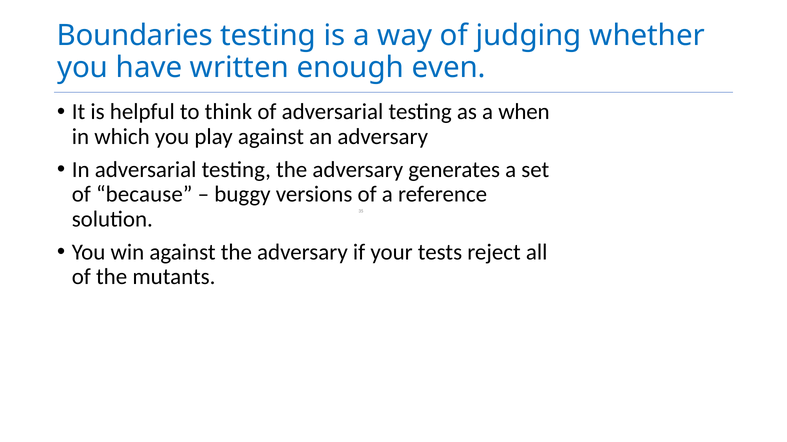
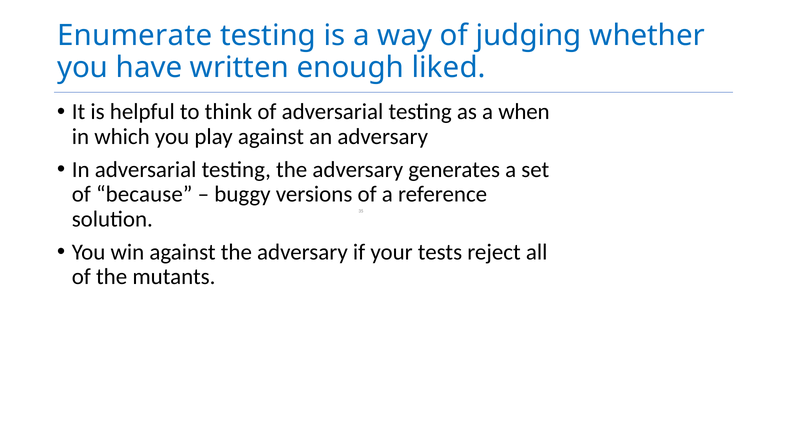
Boundaries: Boundaries -> Enumerate
even: even -> liked
